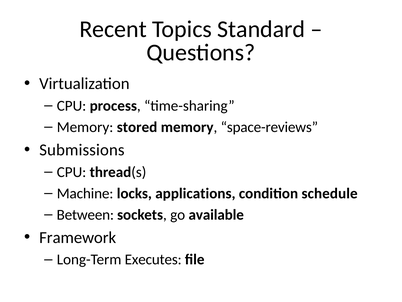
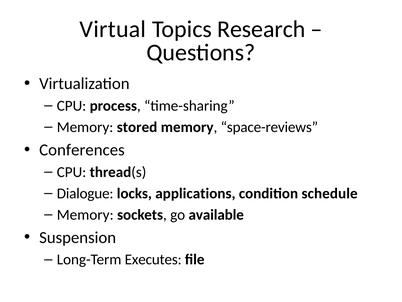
Recent: Recent -> Virtual
Standard: Standard -> Research
Submissions: Submissions -> Conferences
Machine: Machine -> Dialogue
Between at (85, 214): Between -> Memory
Framework: Framework -> Suspension
